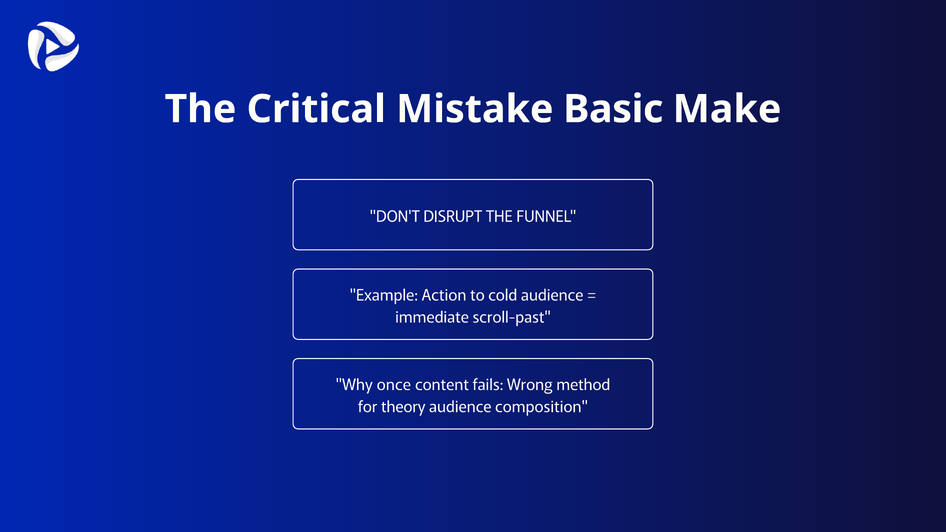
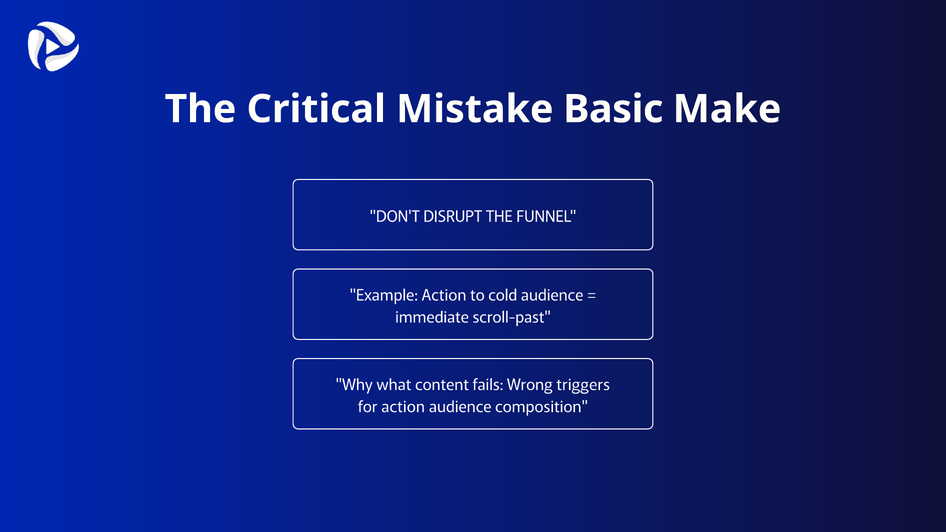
once: once -> what
method: method -> triggers
for theory: theory -> action
